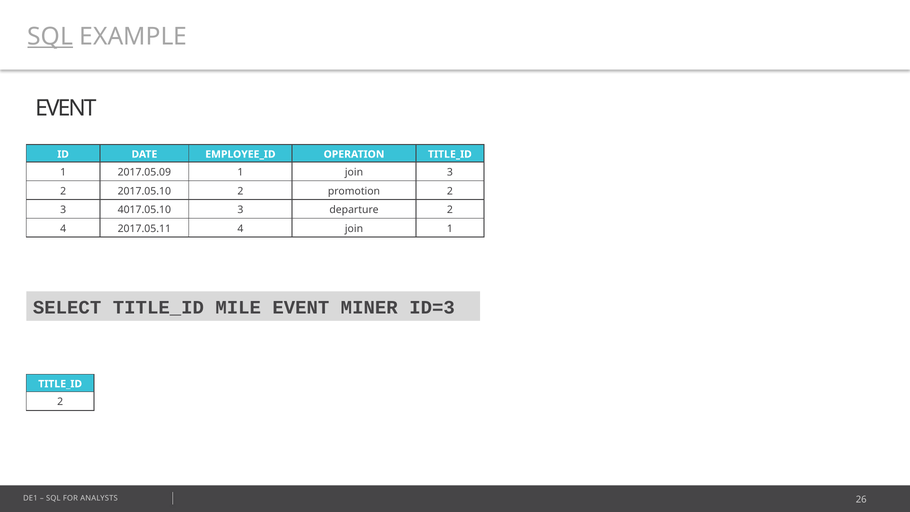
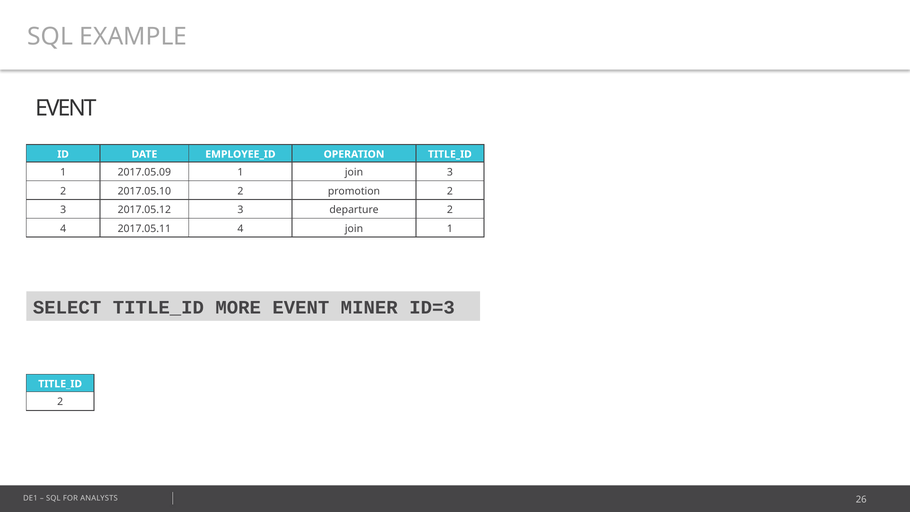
SQL at (50, 37) underline: present -> none
4017.05.10: 4017.05.10 -> 2017.05.12
MILE: MILE -> MORE
